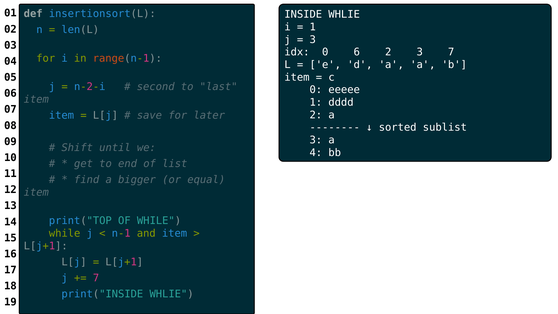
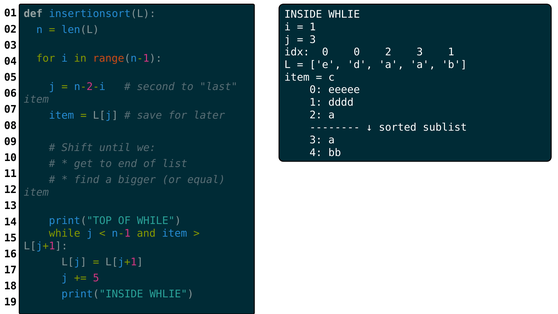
0 6: 6 -> 0
3 7: 7 -> 1
7 at (96, 278): 7 -> 5
